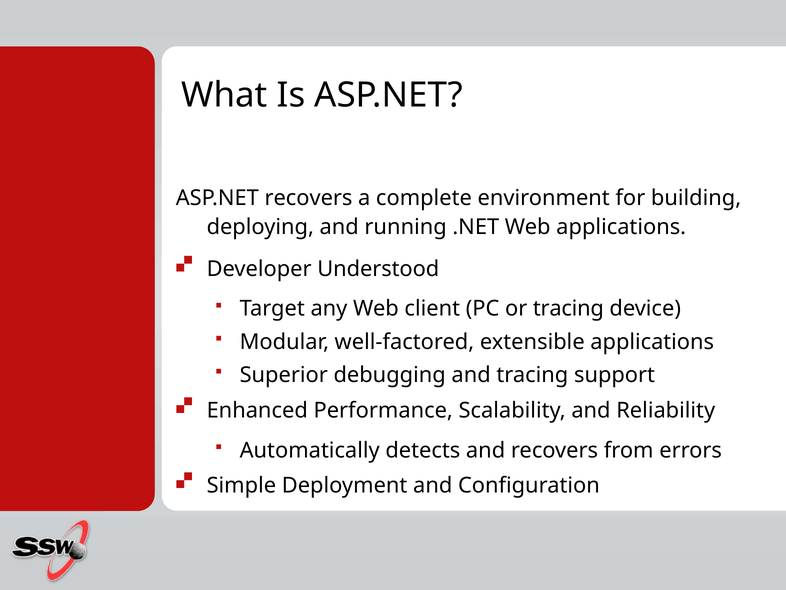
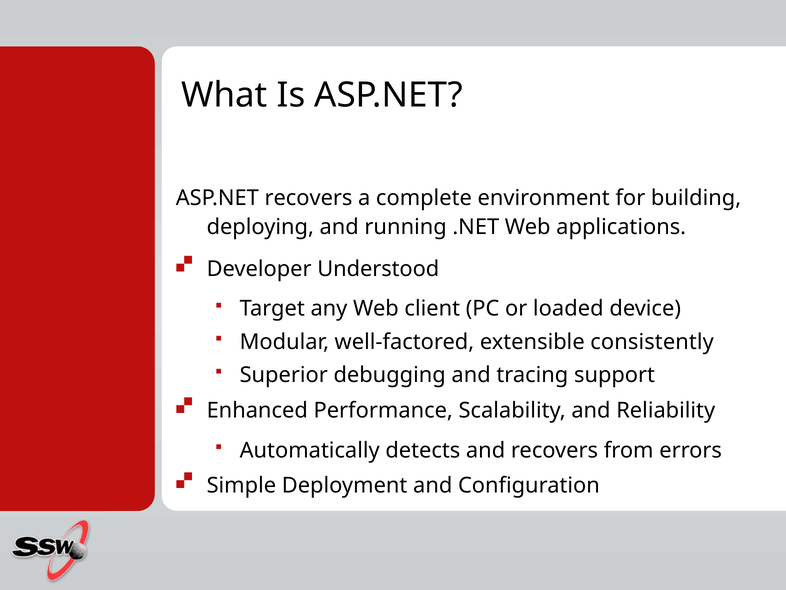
or tracing: tracing -> loaded
extensible applications: applications -> consistently
